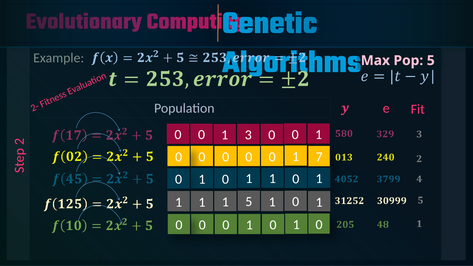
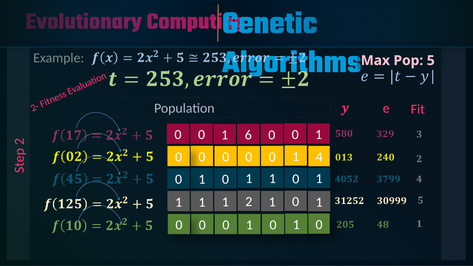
3: 3 -> 6
7: 7 -> 4
1 5: 5 -> 2
